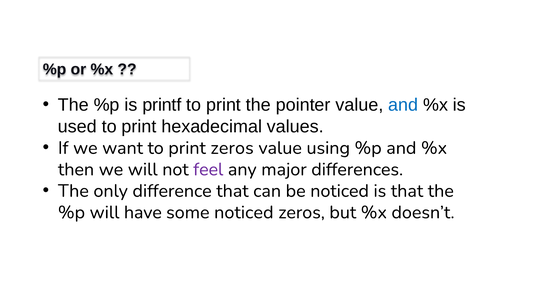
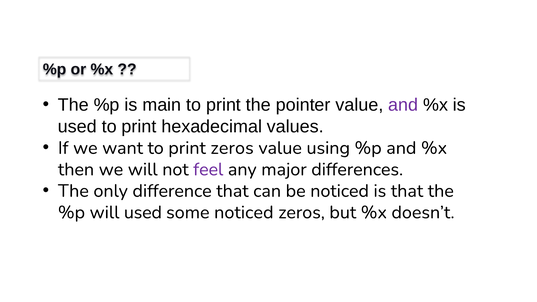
printf: printf -> main
and at (403, 105) colour: blue -> purple
will have: have -> used
